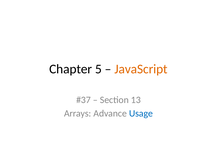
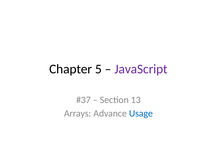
JavaScript colour: orange -> purple
